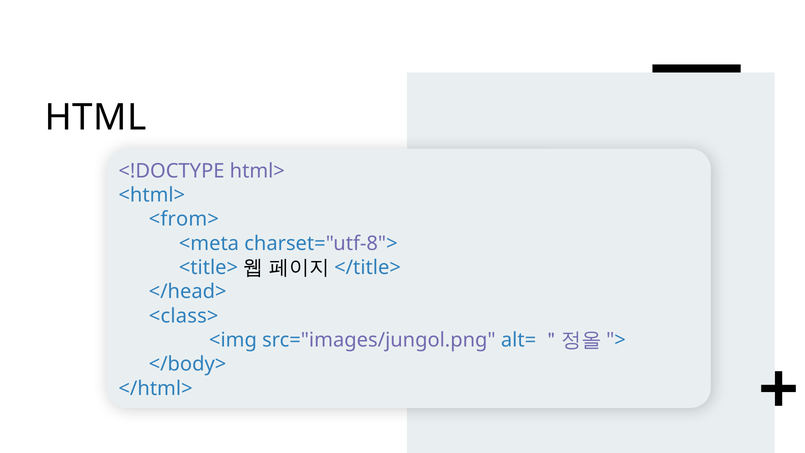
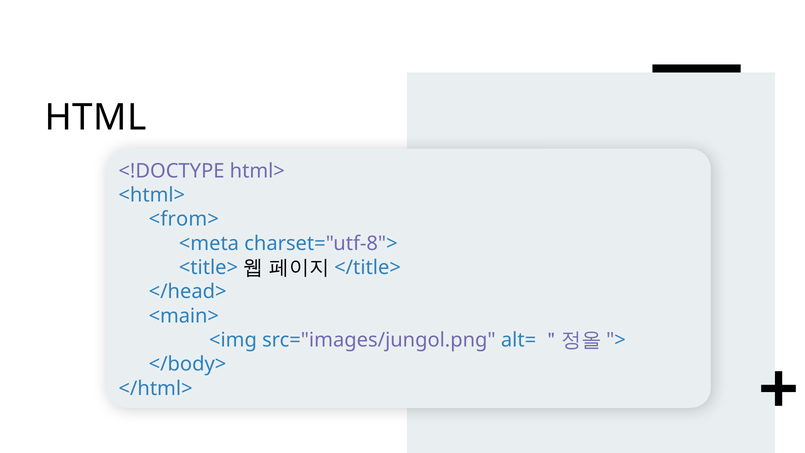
<class>: <class> -> <main>
